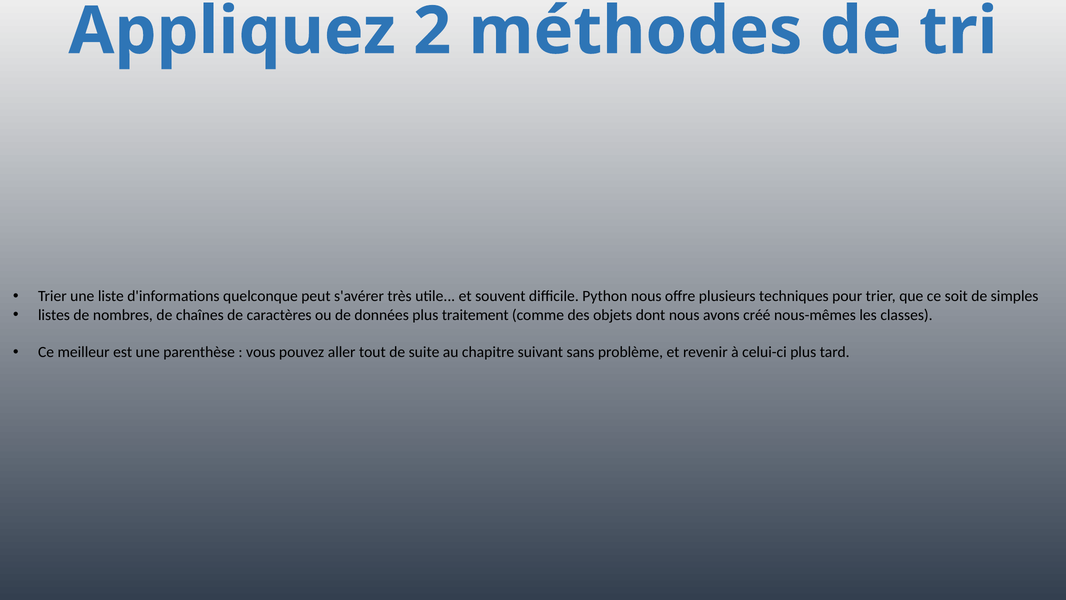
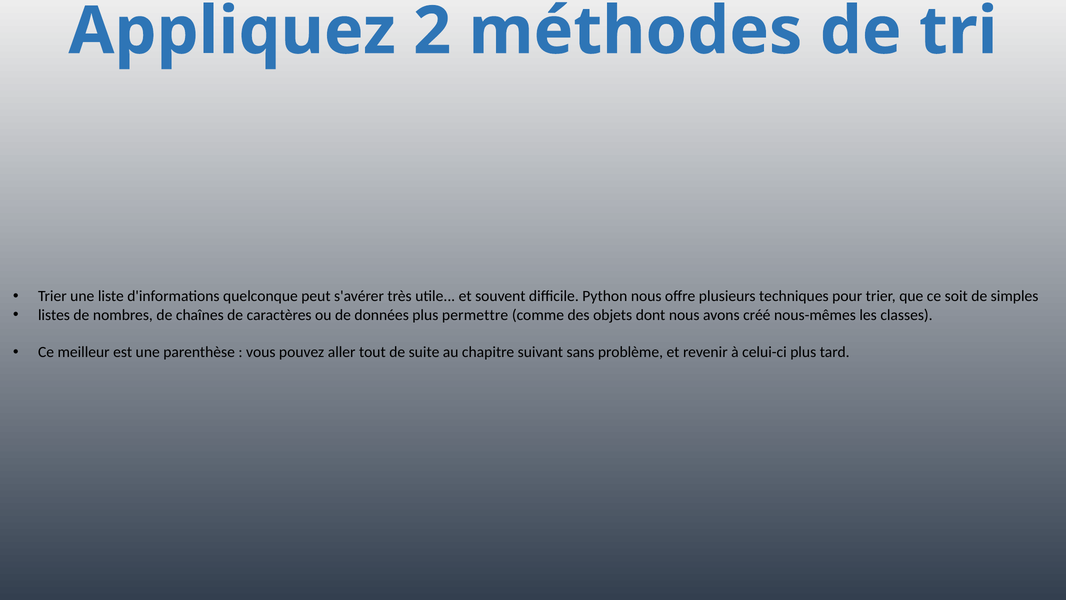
traitement: traitement -> permettre
